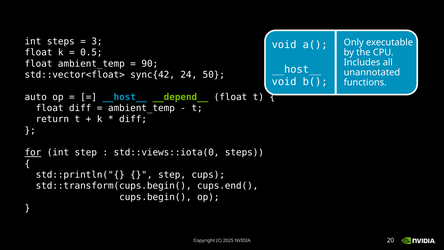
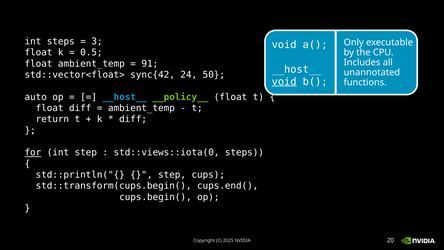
90: 90 -> 91
void at (284, 82) underline: none -> present
__depend__: __depend__ -> __policy__
